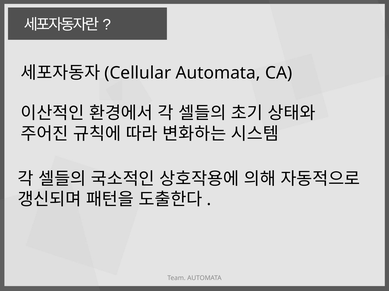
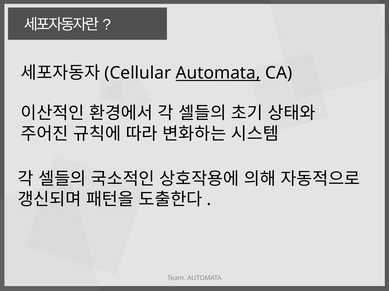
Automata at (218, 73) underline: none -> present
